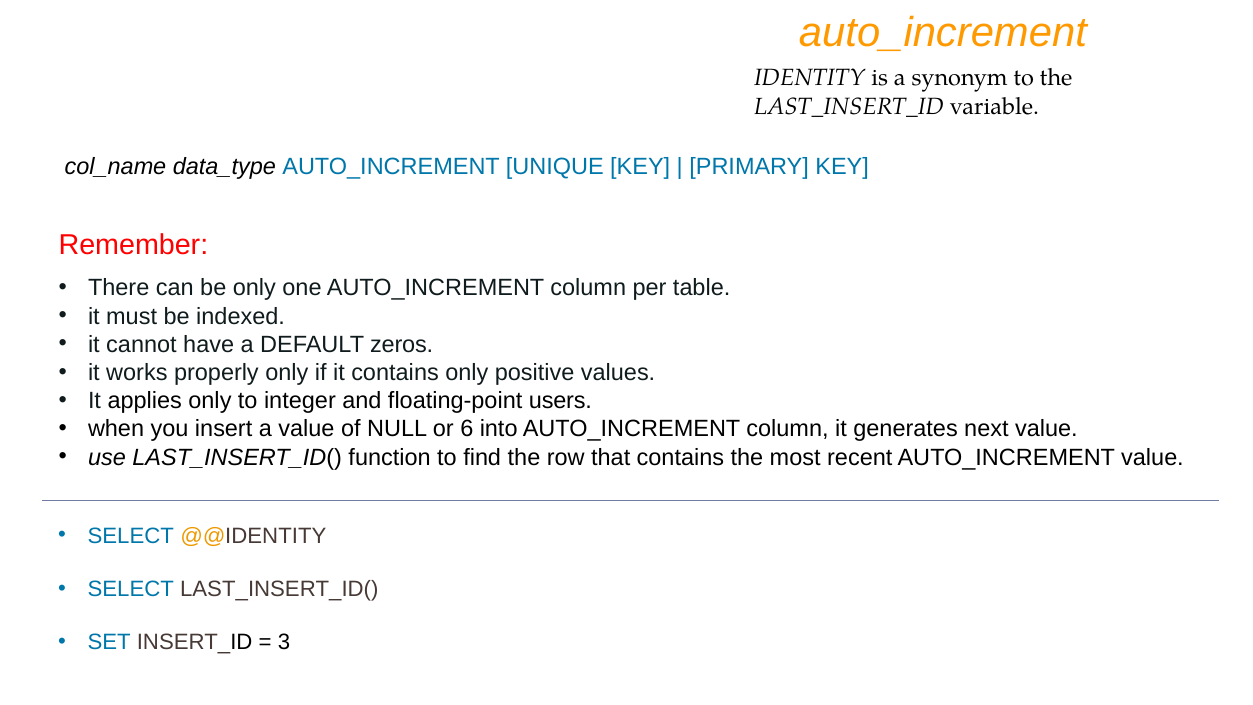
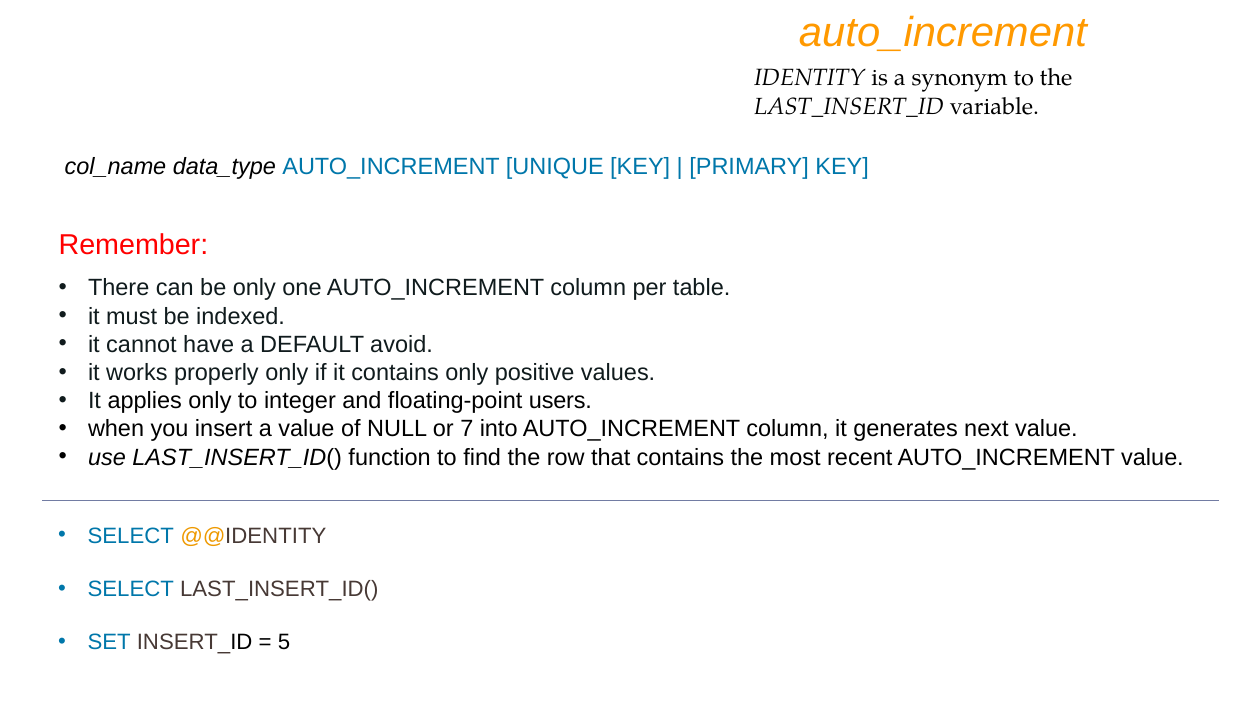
zeros: zeros -> avoid
6: 6 -> 7
3: 3 -> 5
